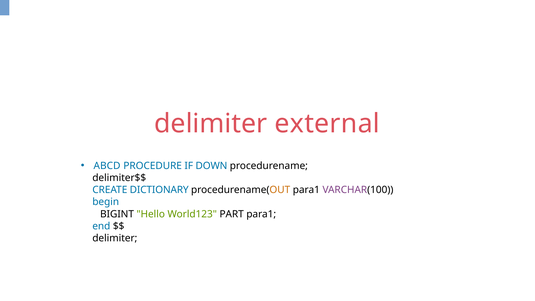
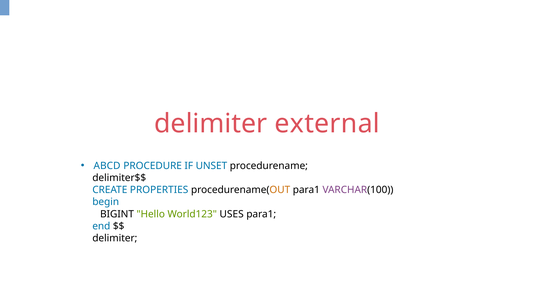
DOWN: DOWN -> UNSET
DICTIONARY: DICTIONARY -> PROPERTIES
PART: PART -> USES
